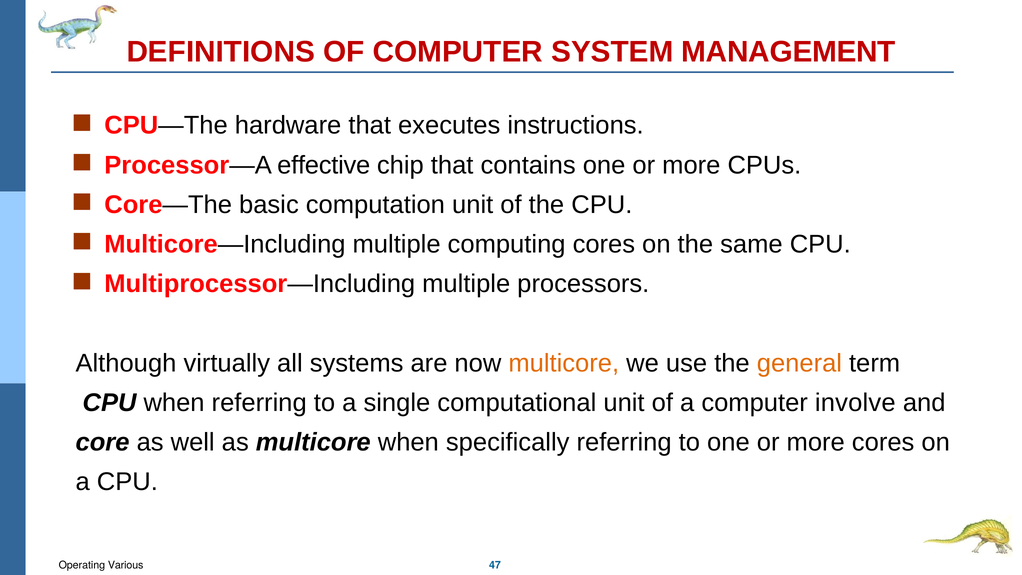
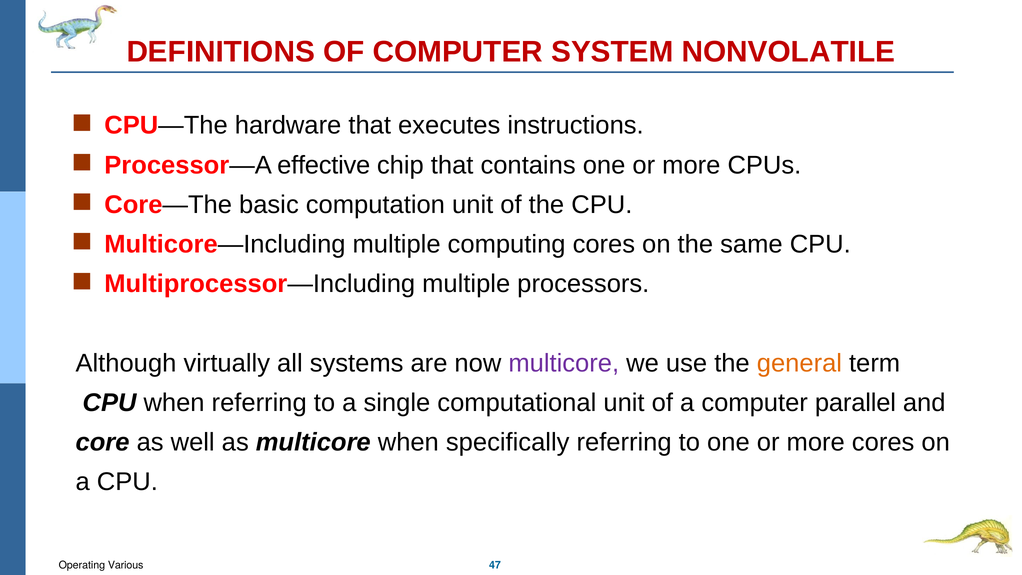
MANAGEMENT: MANAGEMENT -> NONVOLATILE
multicore at (564, 363) colour: orange -> purple
involve: involve -> parallel
